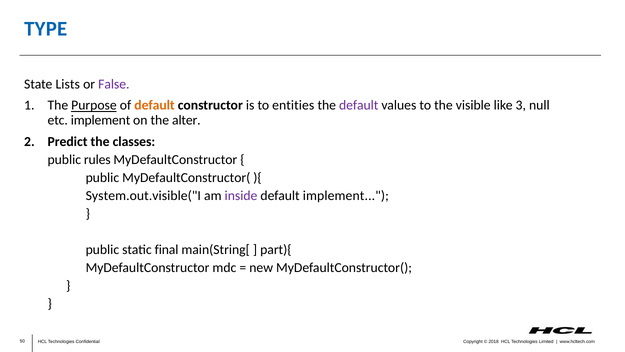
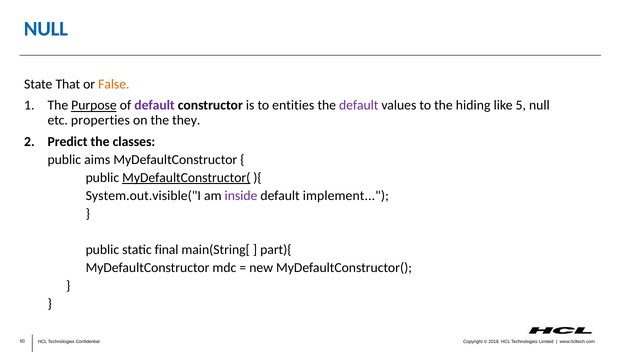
TYPE at (46, 29): TYPE -> NULL
Lists: Lists -> That
False colour: purple -> orange
default at (155, 105) colour: orange -> purple
visible: visible -> hiding
3: 3 -> 5
etc implement: implement -> properties
alter: alter -> they
rules: rules -> aims
MyDefaultConstructor( at (186, 177) underline: none -> present
